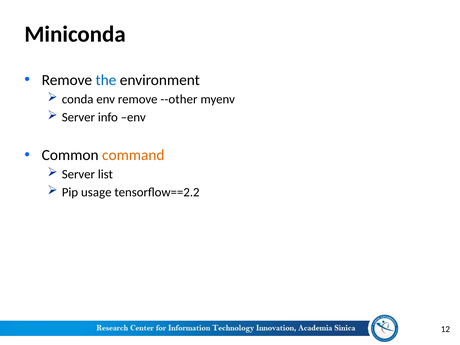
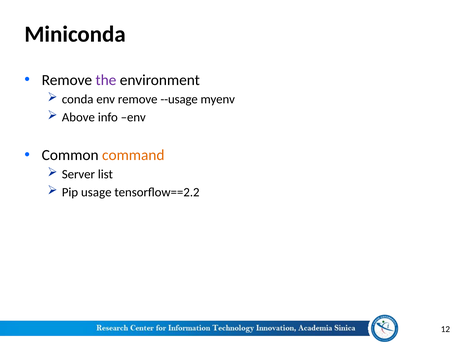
the colour: blue -> purple
--other: --other -> --usage
Server at (78, 117): Server -> Above
